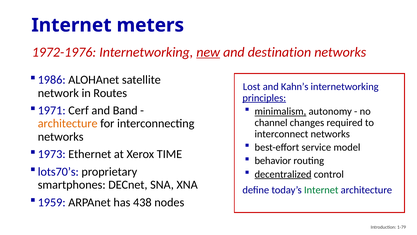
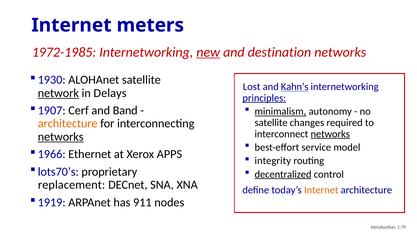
1972-1976: 1972-1976 -> 1972-1985
1986: 1986 -> 1930
Kahn’s underline: none -> present
network underline: none -> present
Routes: Routes -> Delays
1971: 1971 -> 1907
channel at (271, 122): channel -> satellite
networks at (330, 134) underline: none -> present
networks at (61, 137) underline: none -> present
1973: 1973 -> 1966
TIME: TIME -> APPS
behavior: behavior -> integrity
smartphones: smartphones -> replacement
Internet at (321, 190) colour: green -> orange
1959: 1959 -> 1919
438: 438 -> 911
